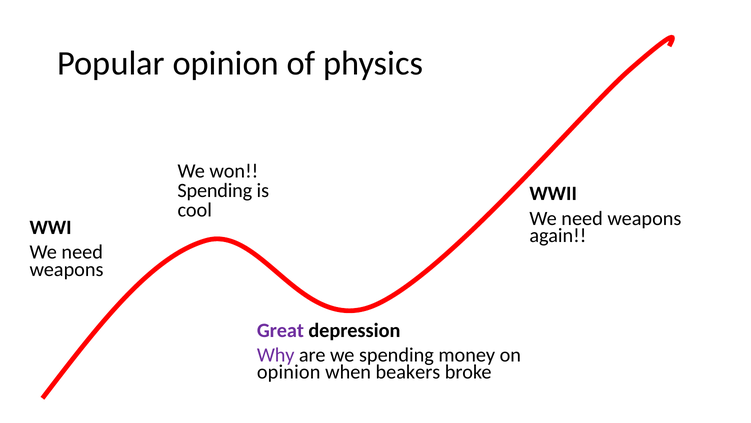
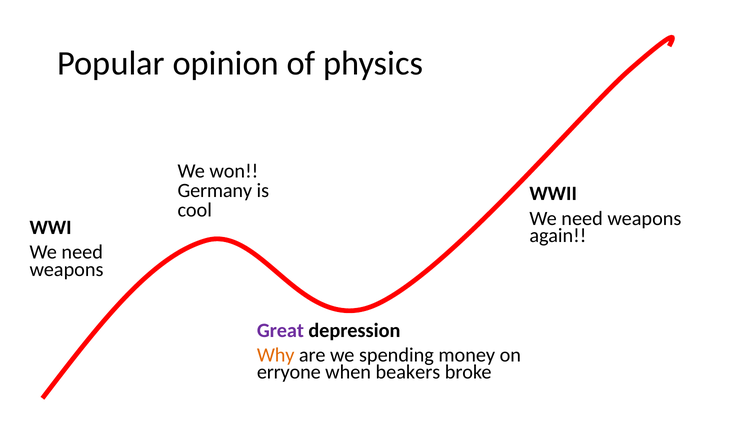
Spending at (215, 190): Spending -> Germany
Why colour: purple -> orange
opinion at (289, 372): opinion -> erryone
